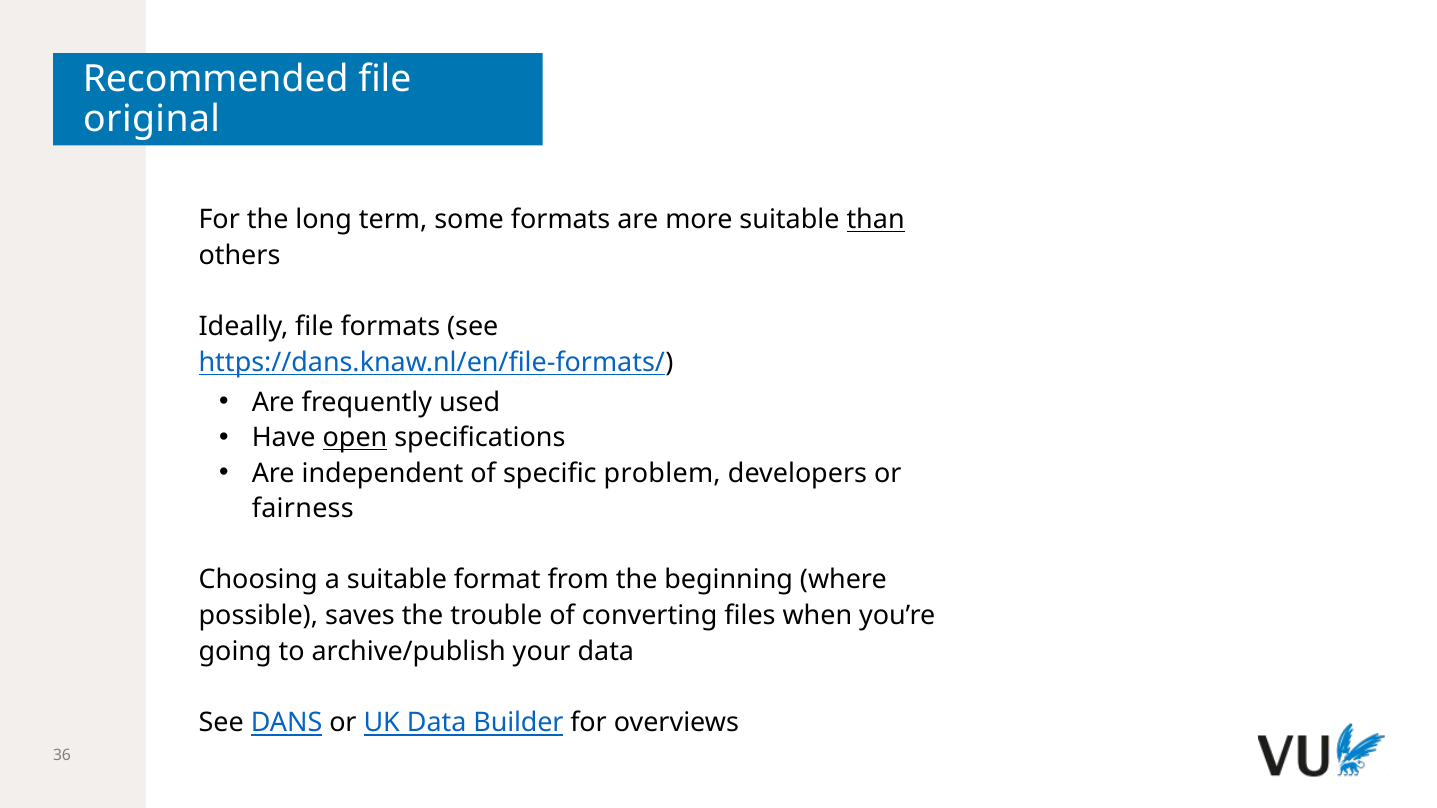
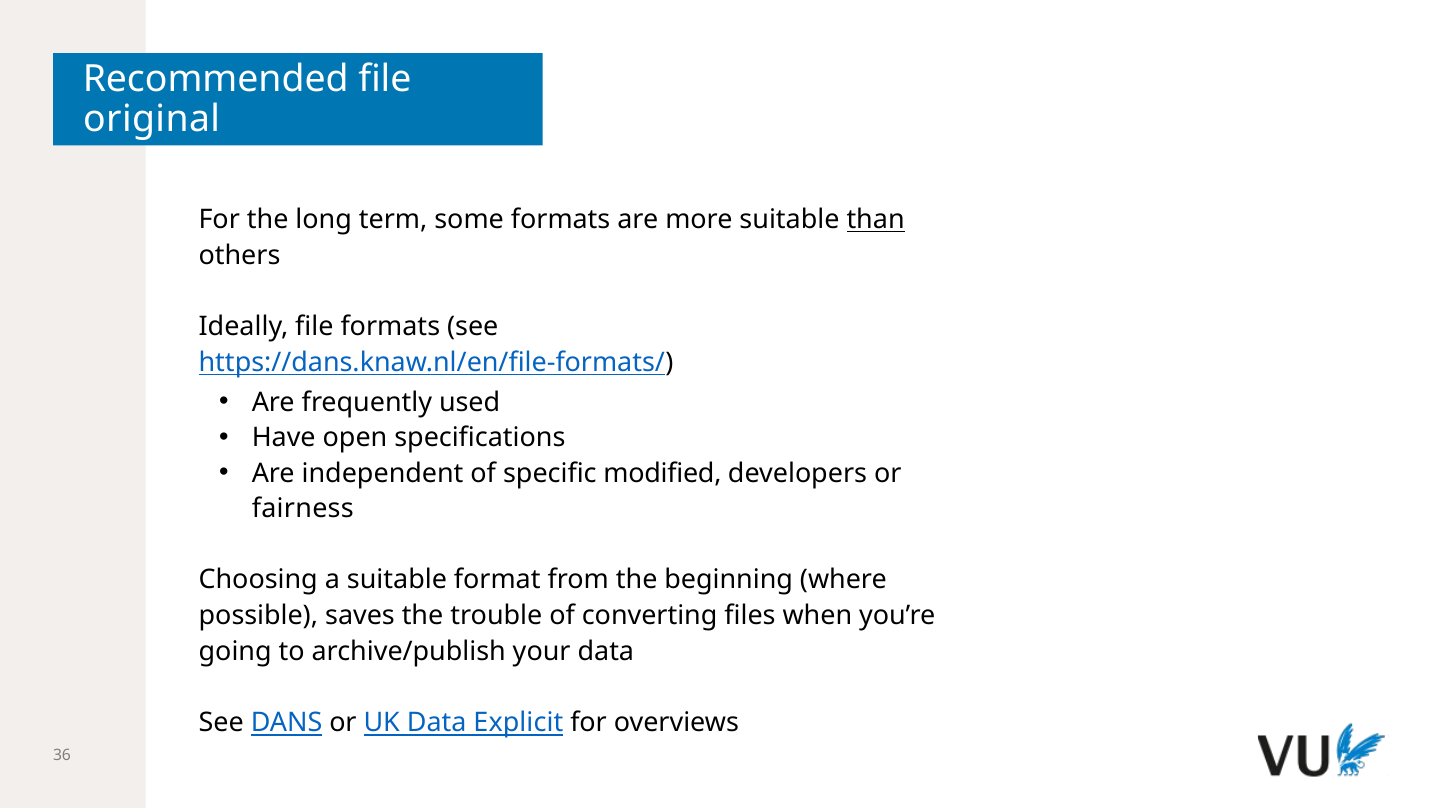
open underline: present -> none
problem: problem -> modified
Builder: Builder -> Explicit
